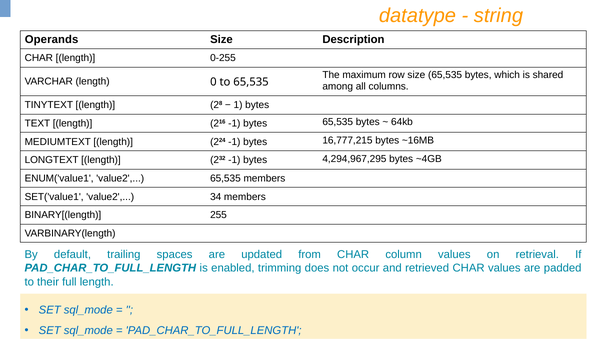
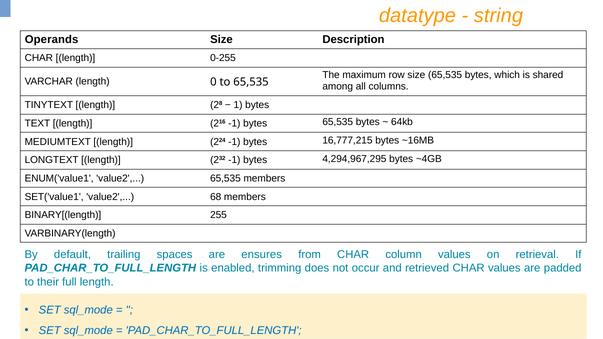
34: 34 -> 68
updated: updated -> ensures
